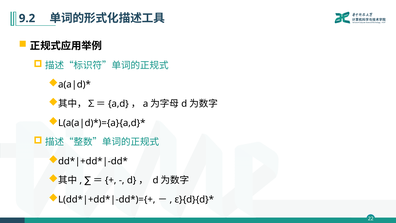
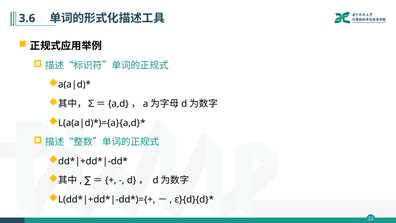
9.2: 9.2 -> 3.6
